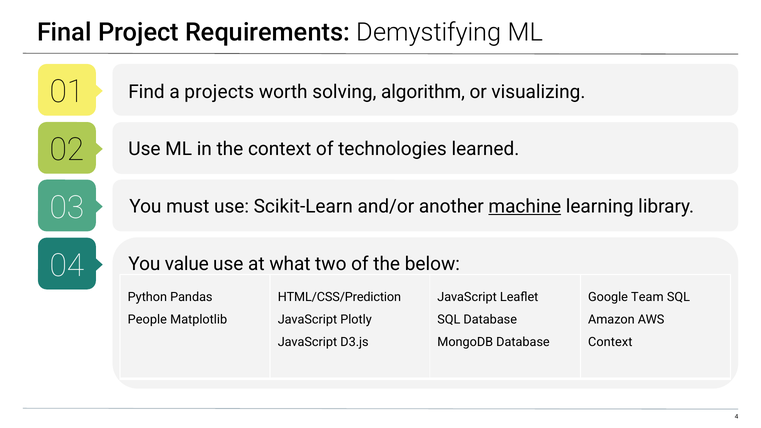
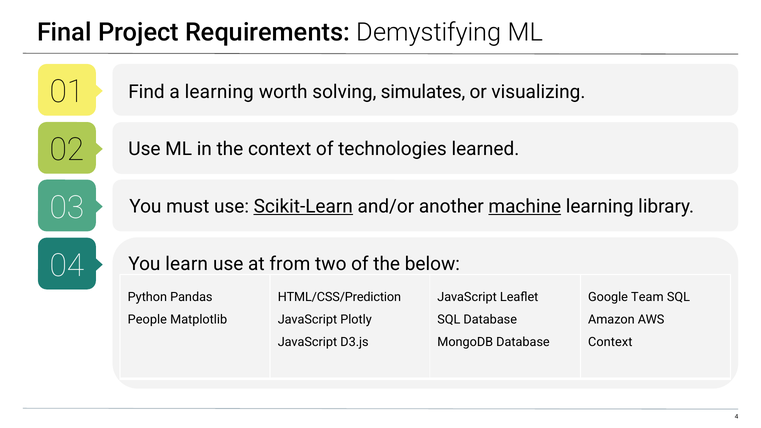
a projects: projects -> learning
algorithm: algorithm -> simulates
Scikit-Learn underline: none -> present
value: value -> learn
what: what -> from
